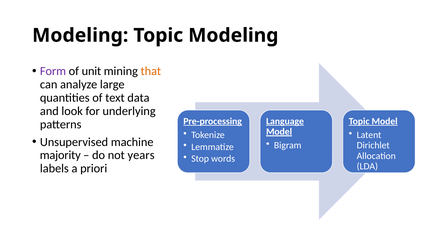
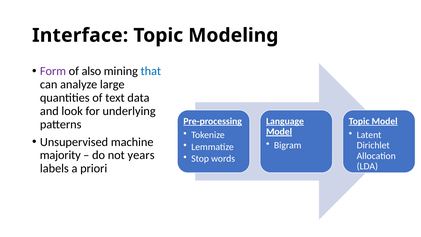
Modeling at (80, 35): Modeling -> Interface
unit: unit -> also
that colour: orange -> blue
